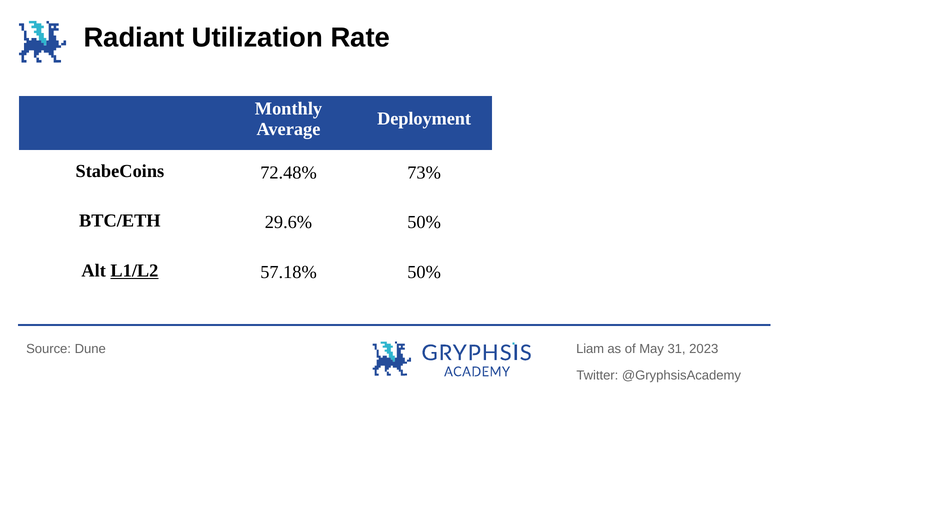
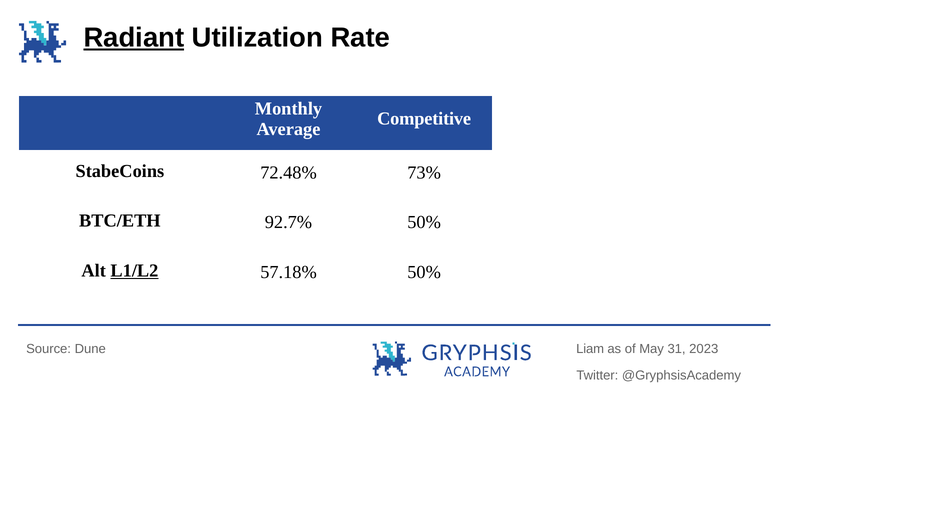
Radiant underline: none -> present
Deployment: Deployment -> Competitive
29.6%: 29.6% -> 92.7%
